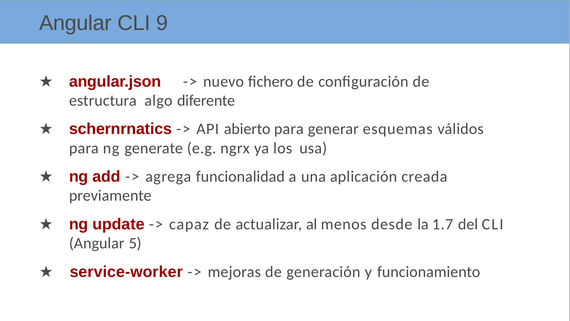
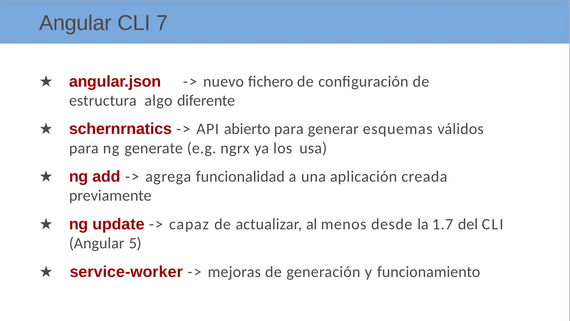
9: 9 -> 7
